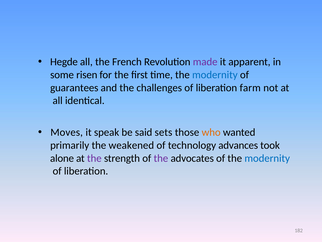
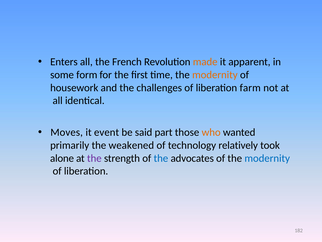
Hegde: Hegde -> Enters
made colour: purple -> orange
risen: risen -> form
modernity at (215, 75) colour: blue -> orange
guarantees: guarantees -> housework
speak: speak -> event
sets: sets -> part
advances: advances -> relatively
the at (161, 158) colour: purple -> blue
